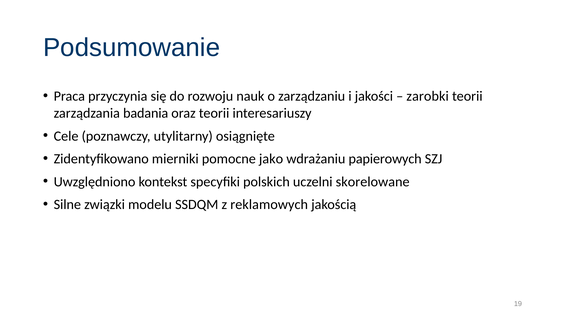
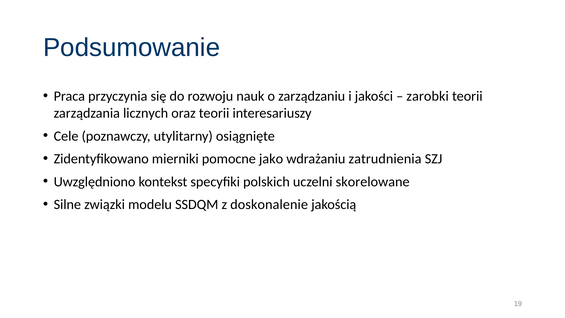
badania: badania -> licznych
papierowych: papierowych -> zatrudnienia
reklamowych: reklamowych -> doskonalenie
